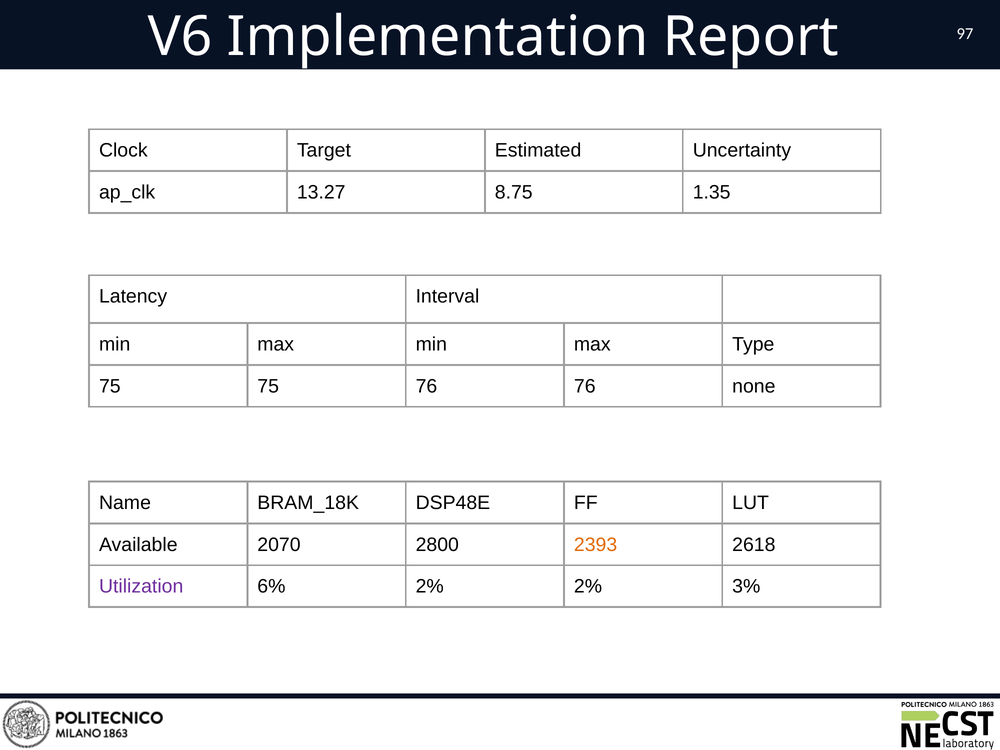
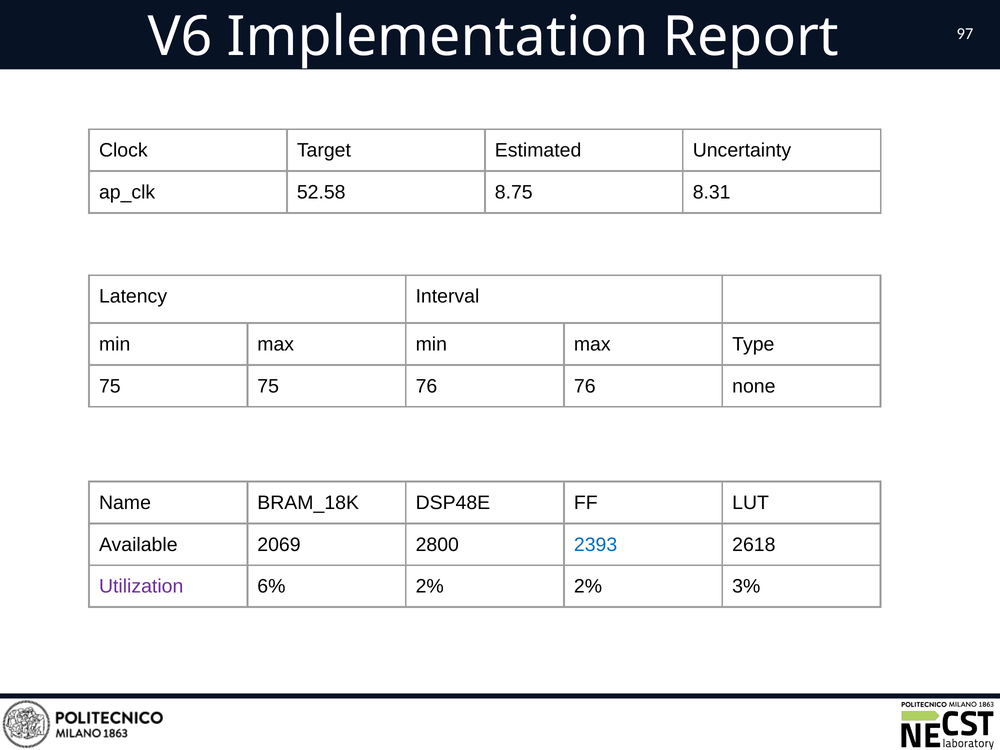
13.27: 13.27 -> 52.58
1.35: 1.35 -> 8.31
2070: 2070 -> 2069
2393 colour: orange -> blue
